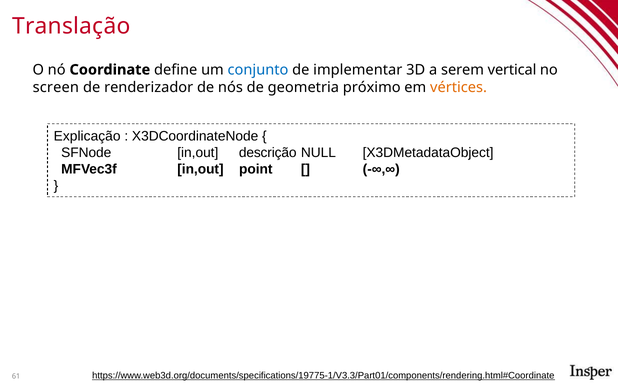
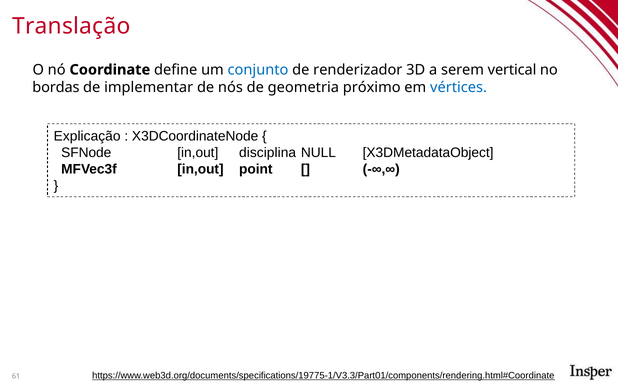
implementar: implementar -> renderizador
screen: screen -> bordas
renderizador: renderizador -> implementar
vértices colour: orange -> blue
descrição: descrição -> disciplina
